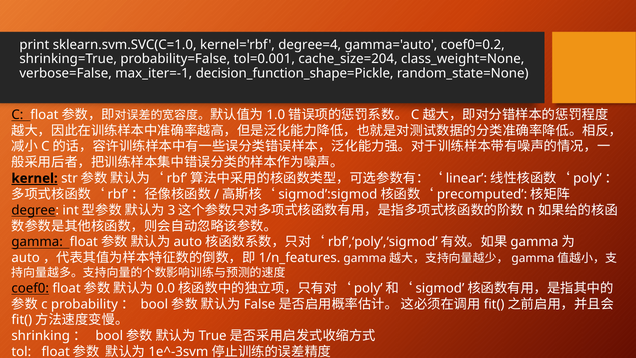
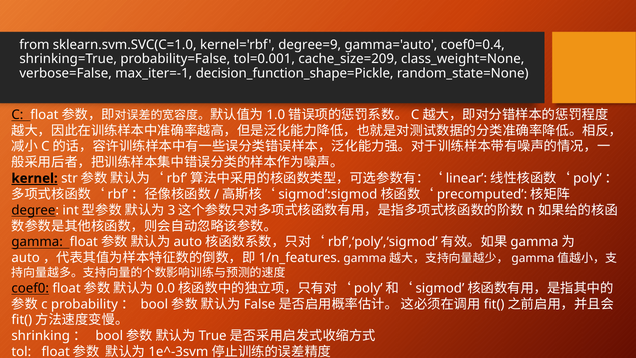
print: print -> from
degree=4: degree=4 -> degree=9
coef0=0.2: coef0=0.2 -> coef0=0.4
cache_size=204: cache_size=204 -> cache_size=209
